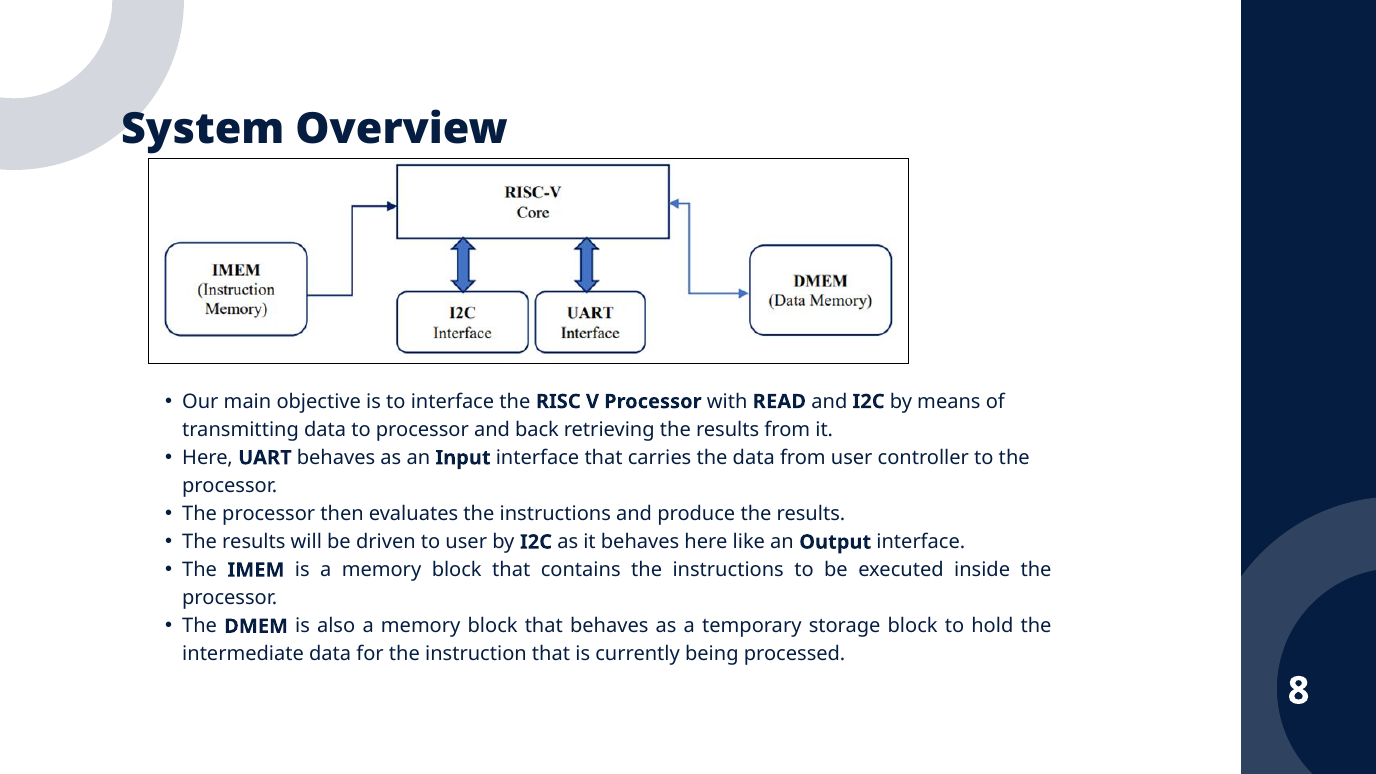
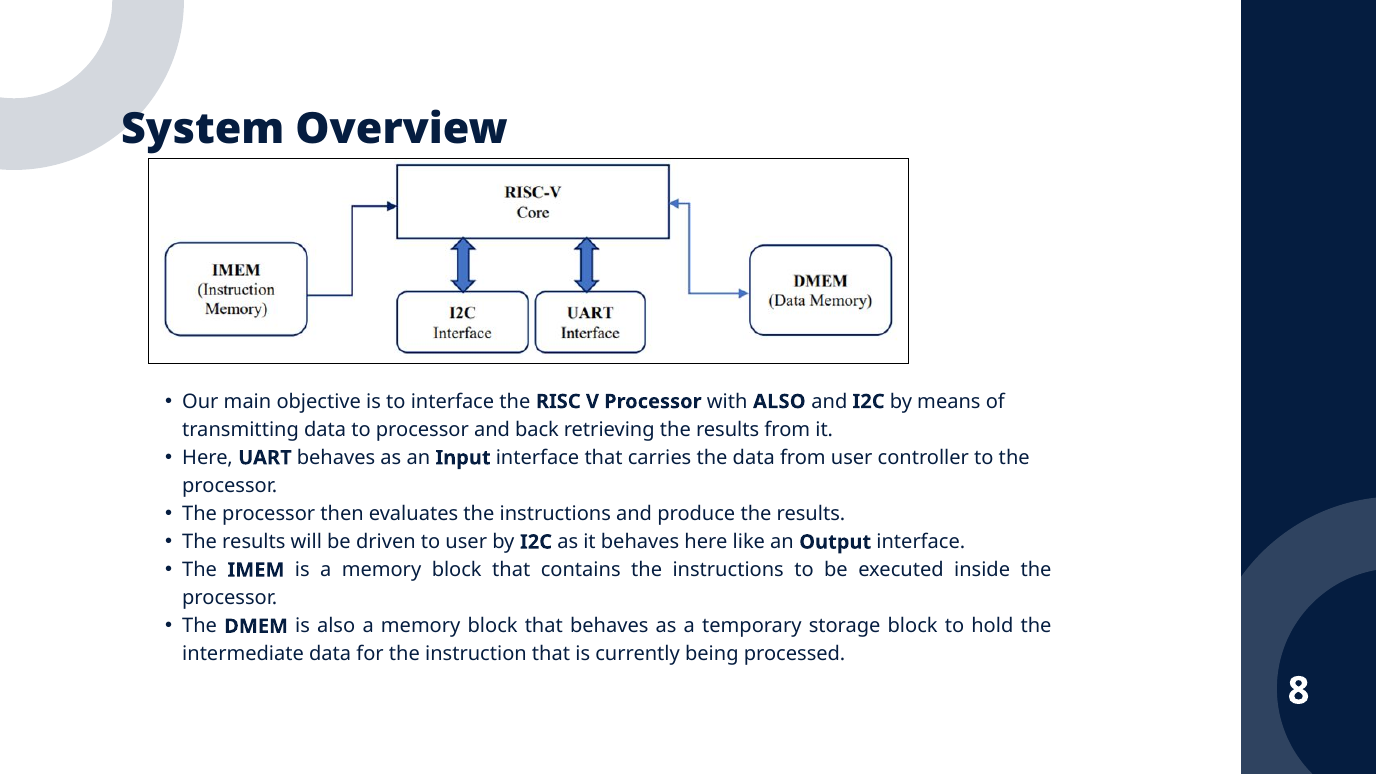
with READ: READ -> ALSO
